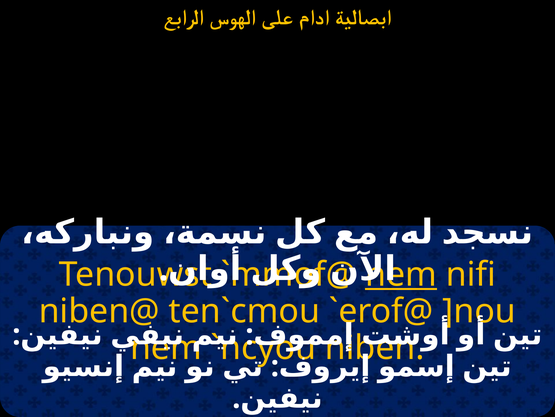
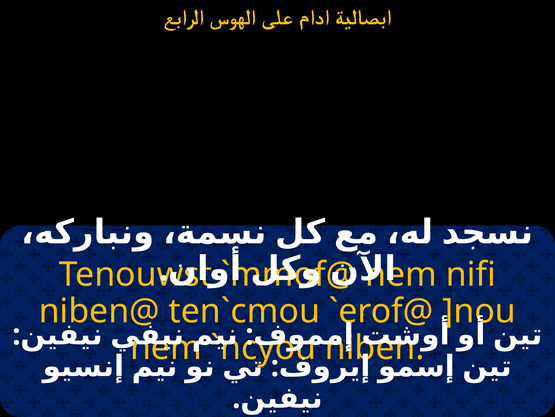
nem at (401, 274) underline: present -> none
